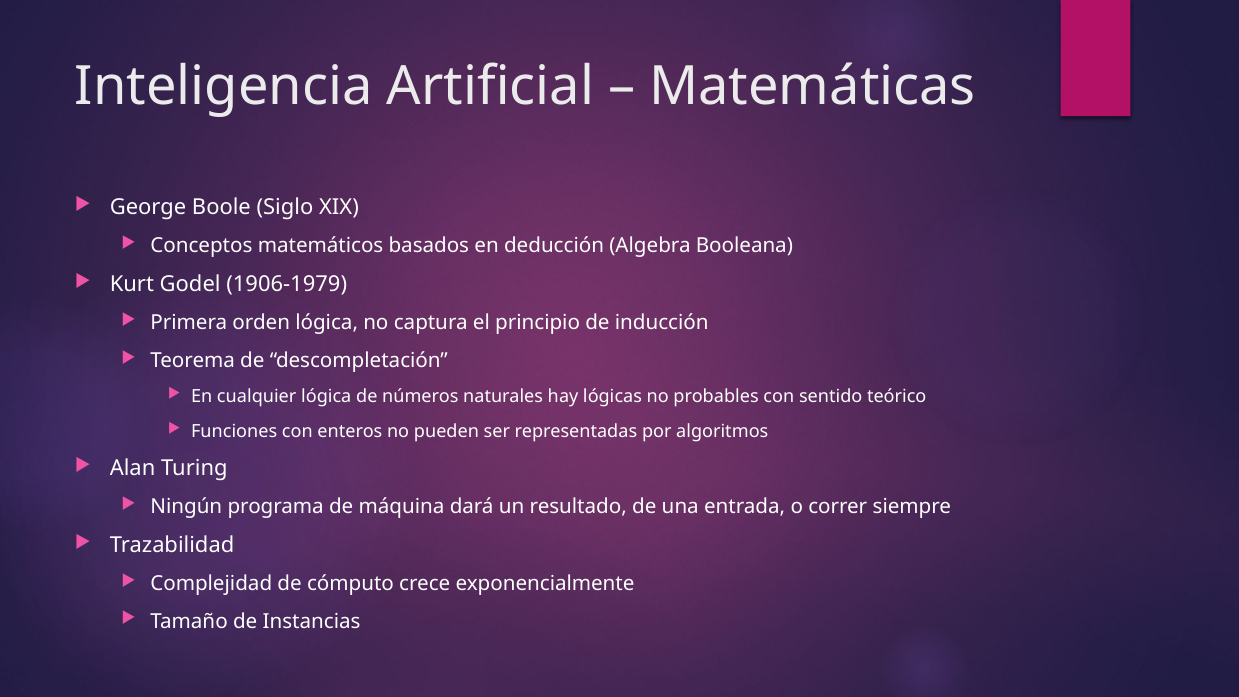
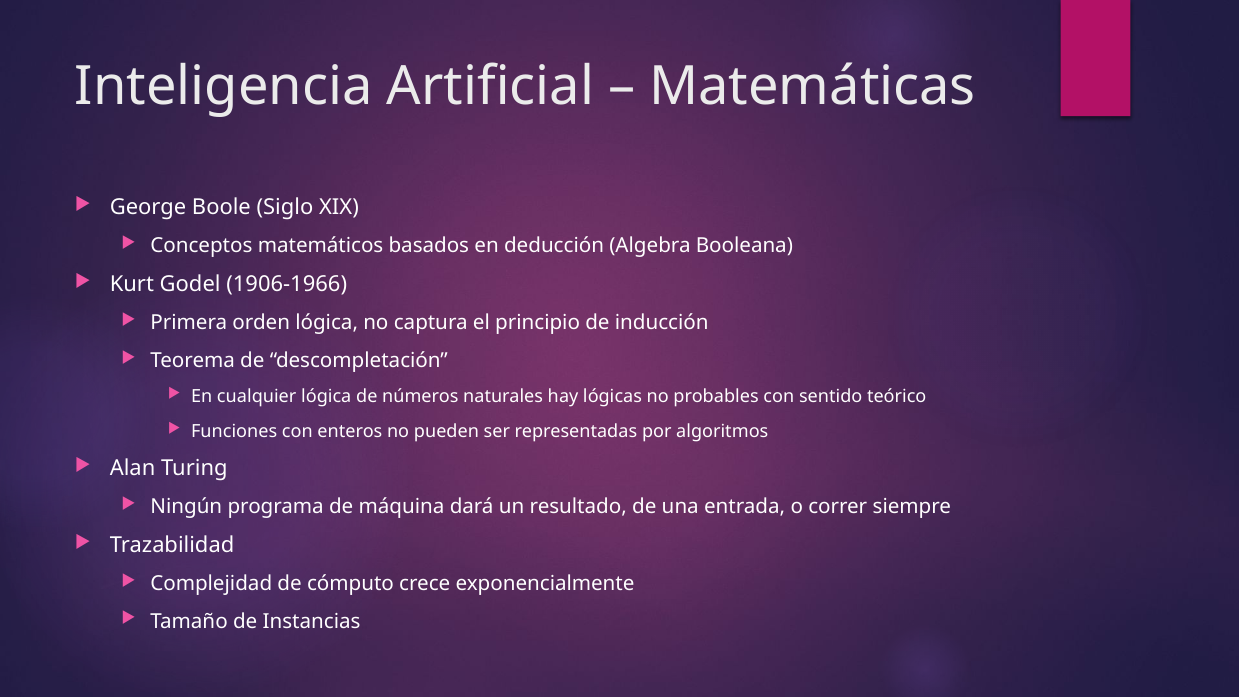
1906-1979: 1906-1979 -> 1906-1966
